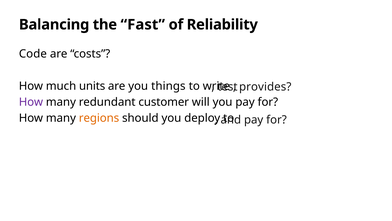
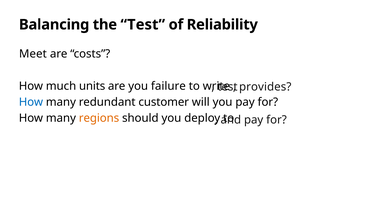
the Fast: Fast -> Test
Code: Code -> Meet
things: things -> failure
How at (31, 102) colour: purple -> blue
